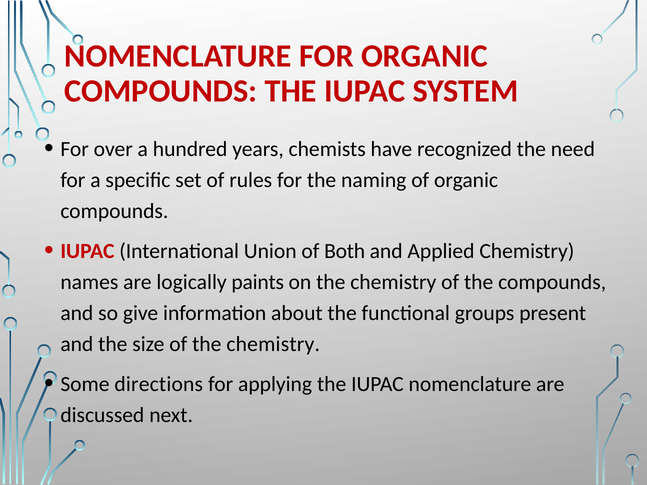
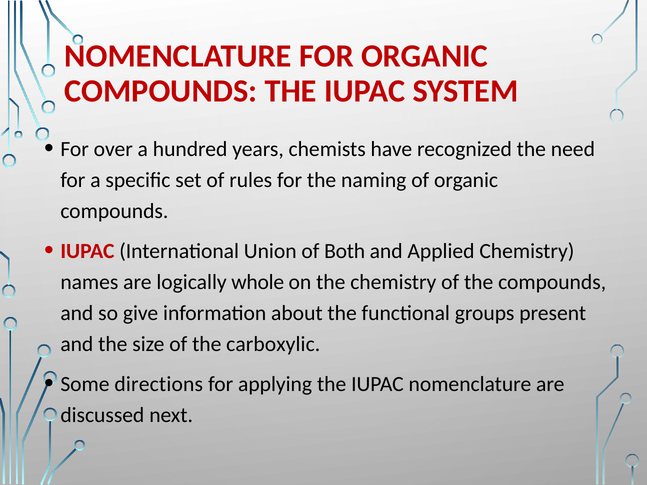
paints: paints -> whole
of the chemistry: chemistry -> carboxylic
